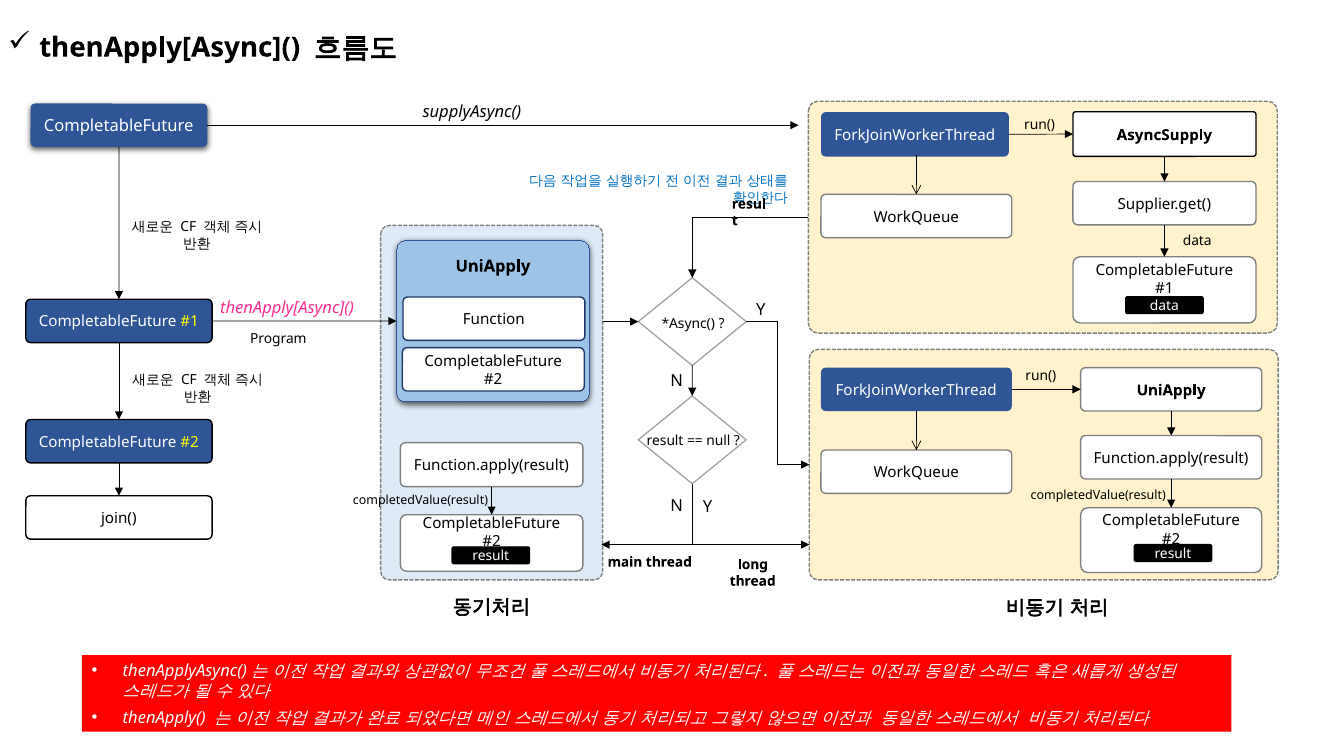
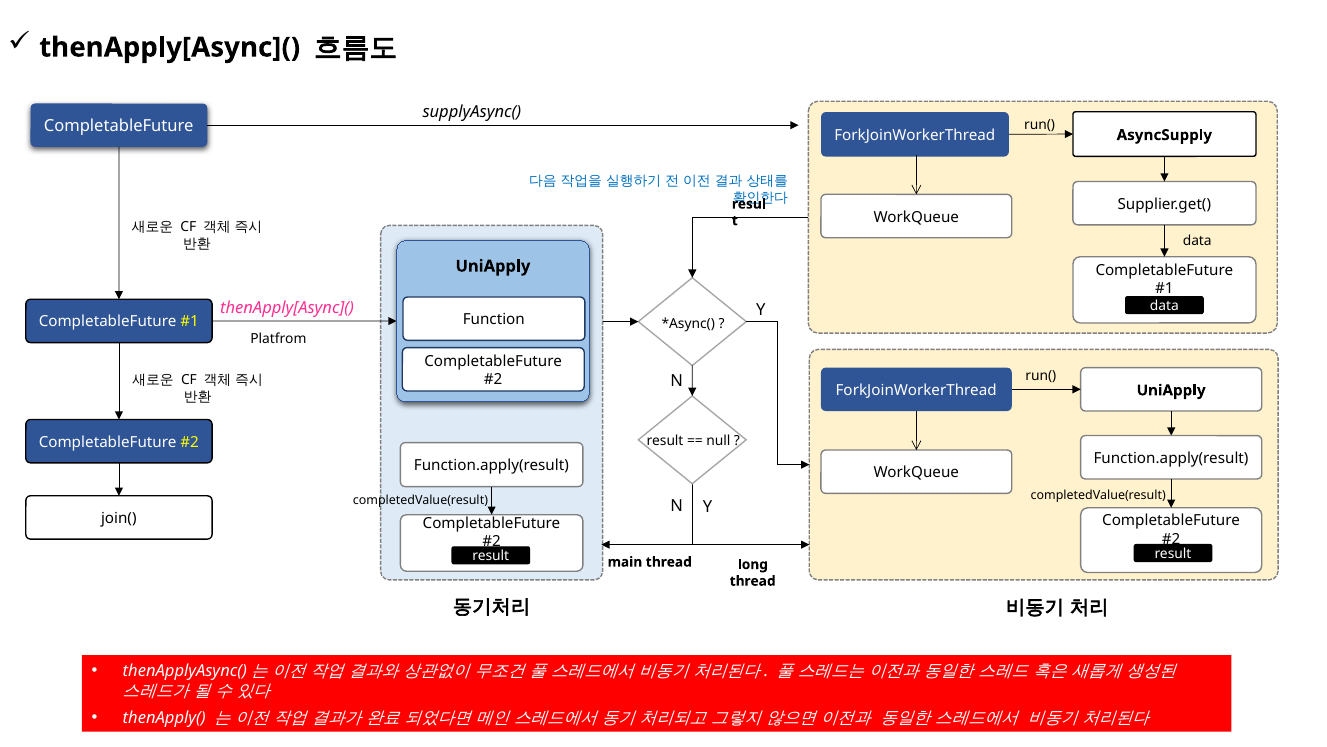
Program: Program -> Platfrom
